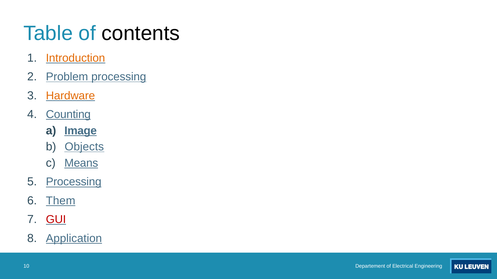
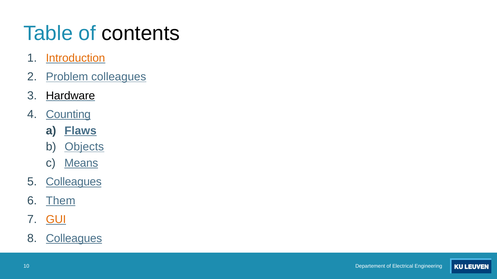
Problem processing: processing -> colleagues
Hardware colour: orange -> black
Image: Image -> Flaws
Processing at (74, 182): Processing -> Colleagues
GUI colour: red -> orange
Application at (74, 239): Application -> Colleagues
